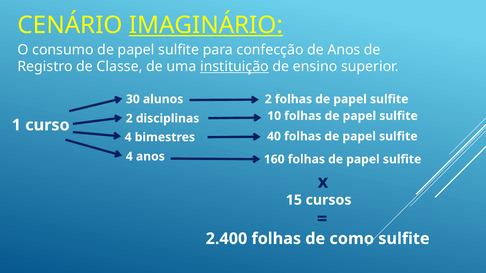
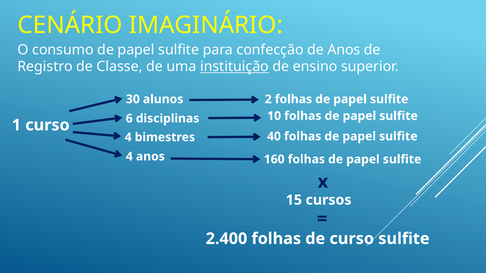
IMAGINÁRIO underline: present -> none
curso 2: 2 -> 6
de como: como -> curso
